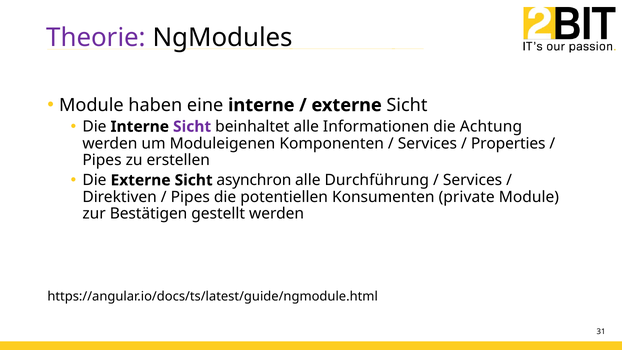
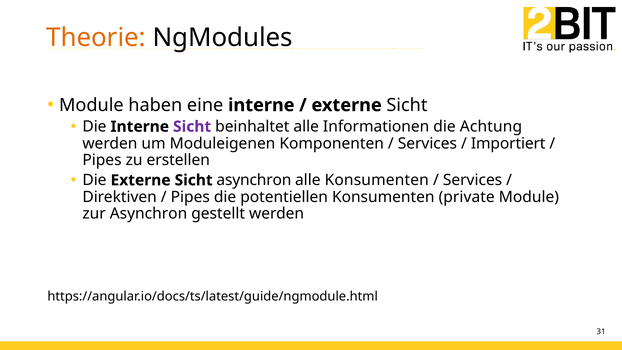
Theorie colour: purple -> orange
Properties: Properties -> Importiert
alle Durchführung: Durchführung -> Konsumenten
zur Bestätigen: Bestätigen -> Asynchron
